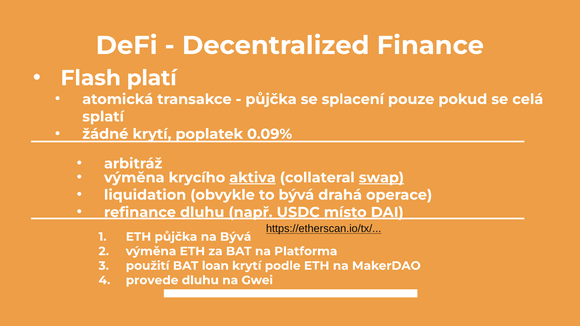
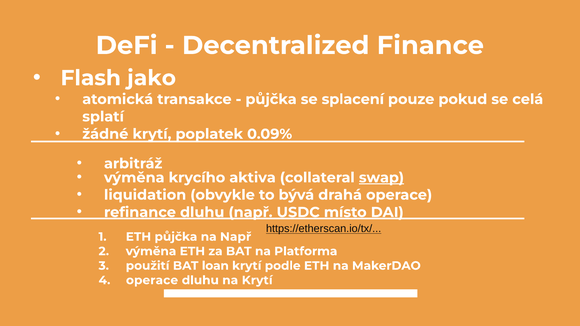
platí: platí -> jako
aktiva underline: present -> none
na Bývá: Bývá -> Např
provede at (152, 280): provede -> operace
na Gwei: Gwei -> Krytí
